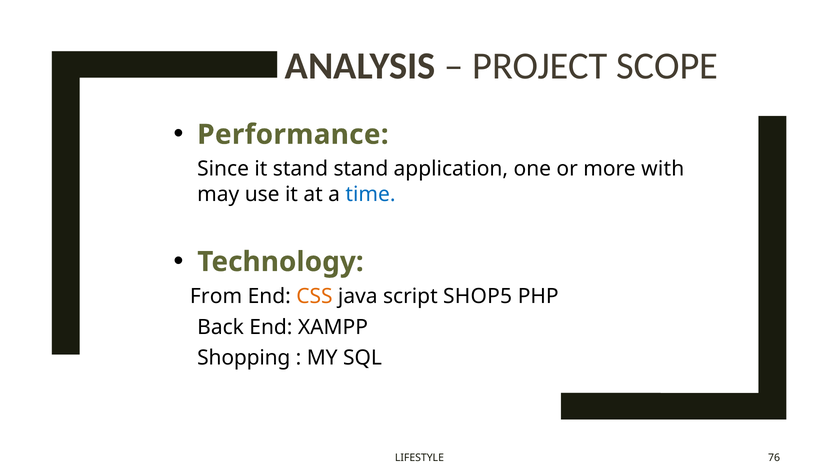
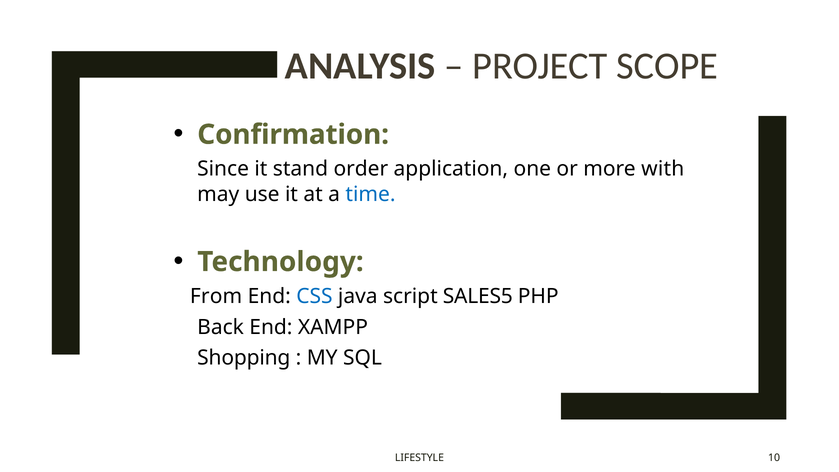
Performance: Performance -> Confirmation
stand stand: stand -> order
CSS colour: orange -> blue
SHOP5: SHOP5 -> SALES5
76: 76 -> 10
